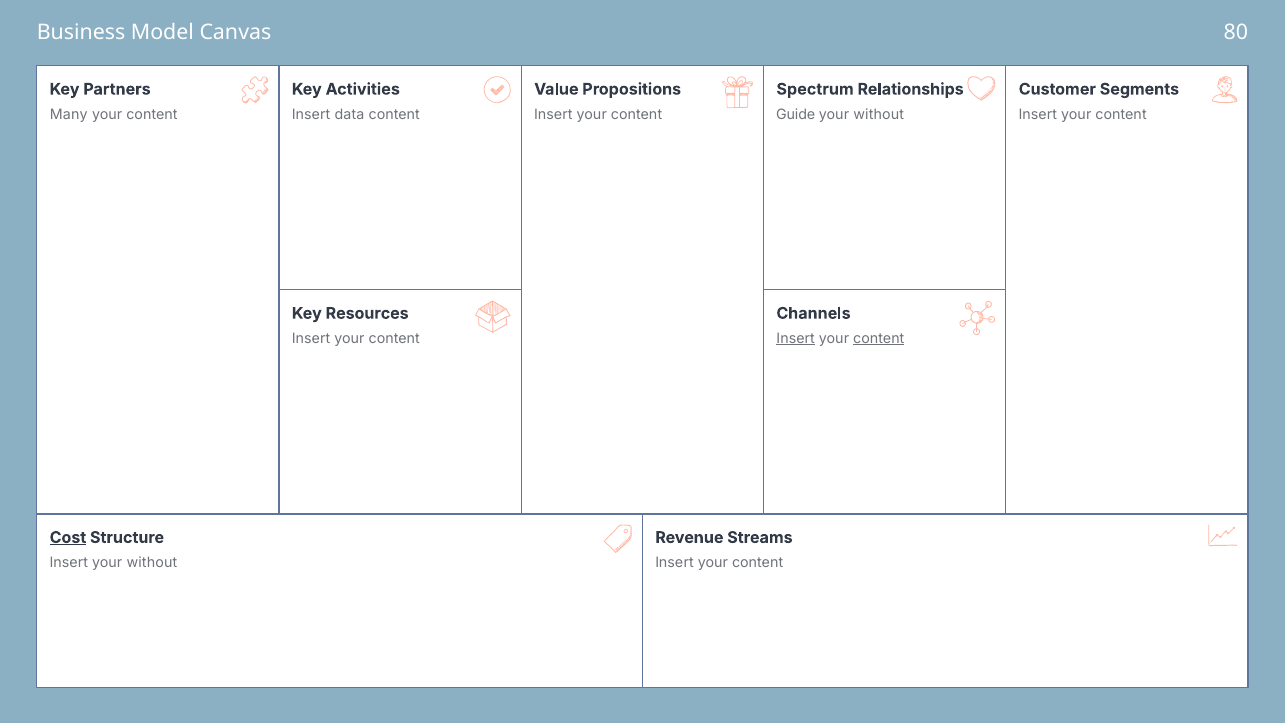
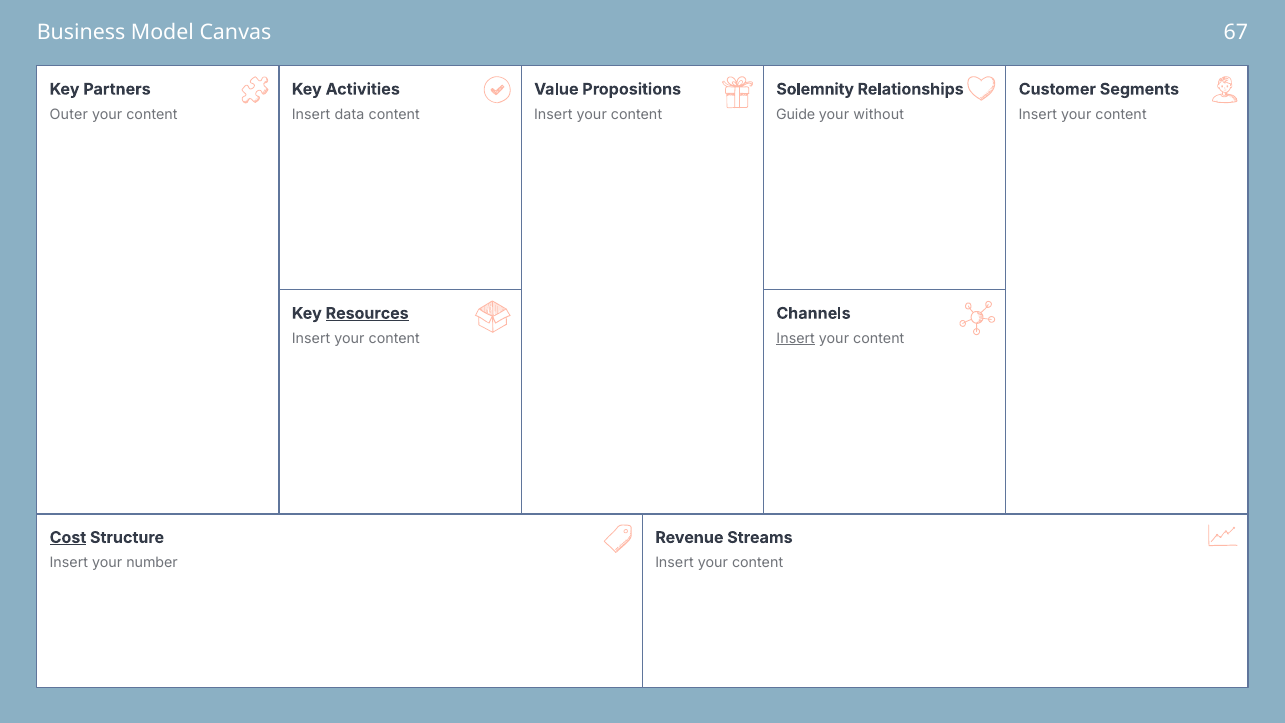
80: 80 -> 67
Spectrum: Spectrum -> Solemnity
Many: Many -> Outer
Resources underline: none -> present
content at (879, 339) underline: present -> none
Insert your without: without -> number
